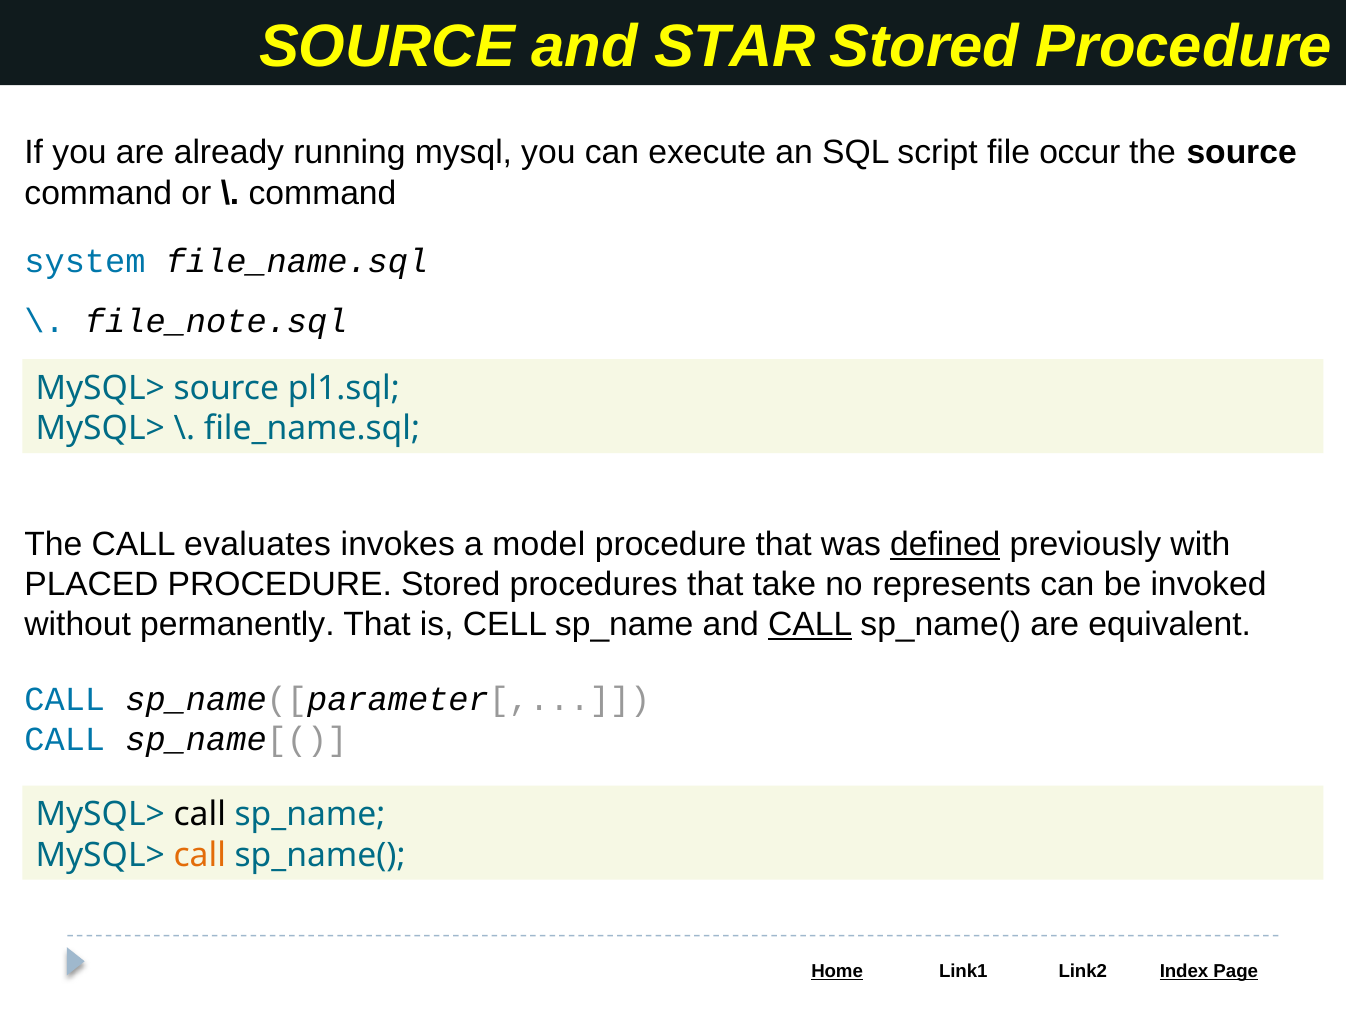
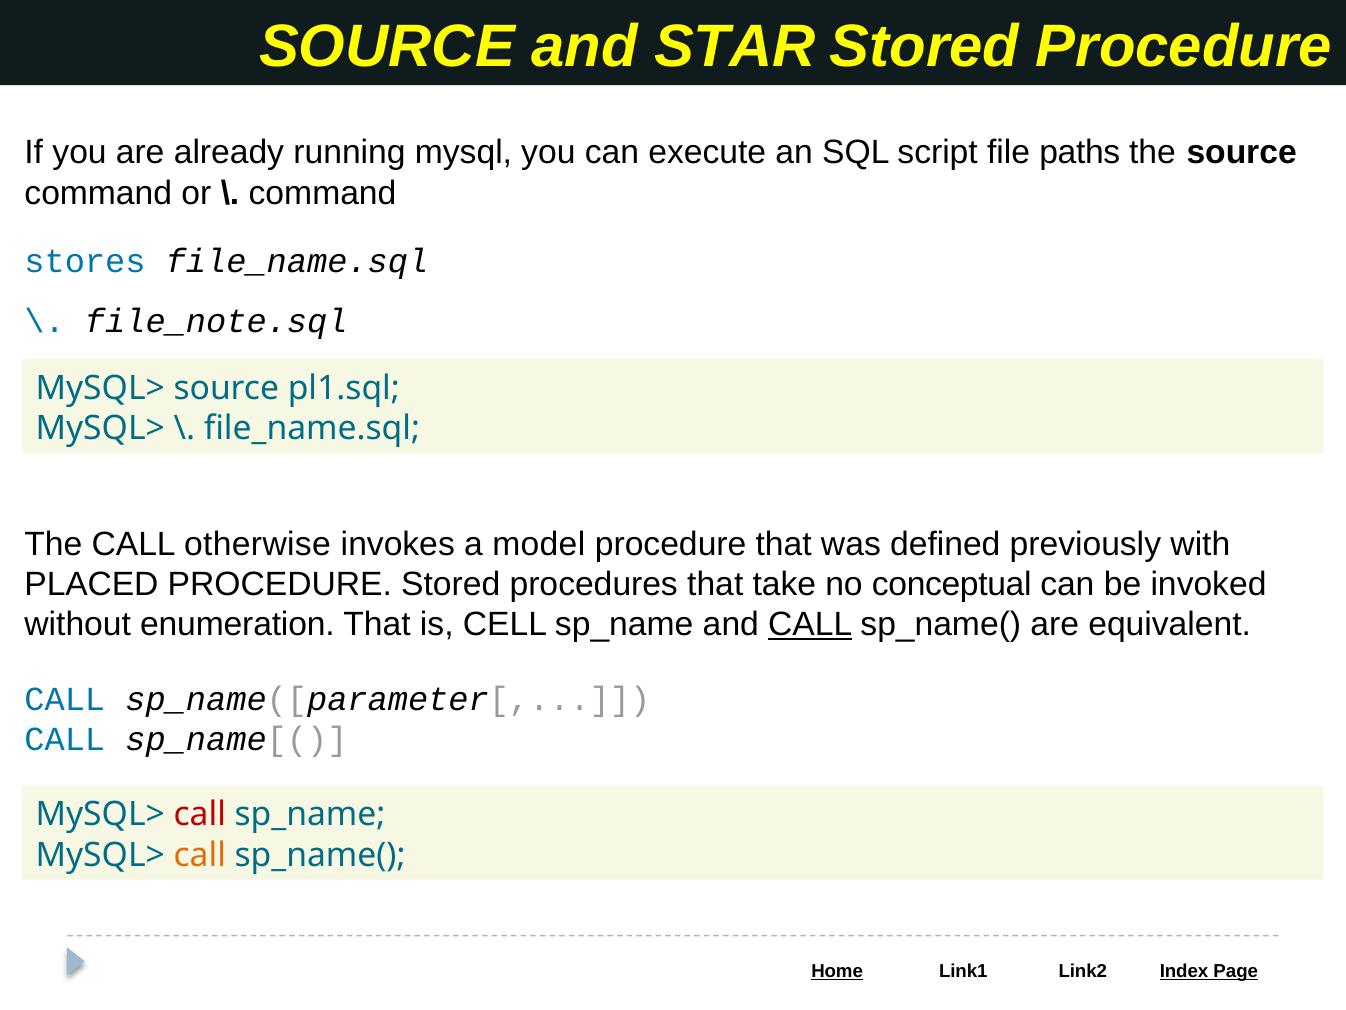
occur: occur -> paths
system: system -> stores
evaluates: evaluates -> otherwise
defined underline: present -> none
represents: represents -> conceptual
permanently: permanently -> enumeration
call at (200, 814) colour: black -> red
